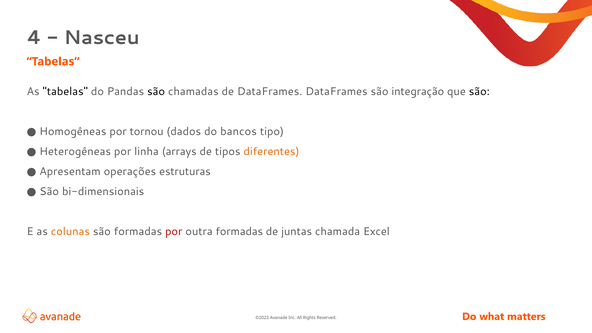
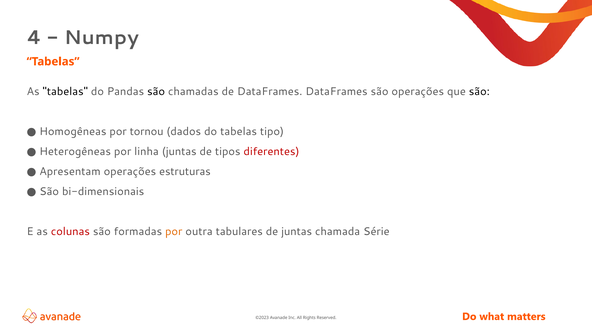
Nasceu: Nasceu -> Numpy
são integração: integração -> operações
do bancos: bancos -> tabelas
linha arrays: arrays -> juntas
diferentes colour: orange -> red
colunas colour: orange -> red
por at (174, 231) colour: red -> orange
outra formadas: formadas -> tabulares
Excel: Excel -> Série
